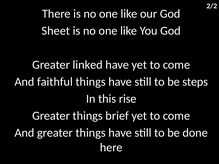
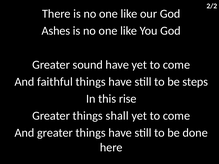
Sheet: Sheet -> Ashes
linked: linked -> sound
brief: brief -> shall
